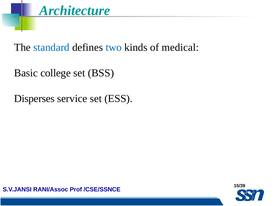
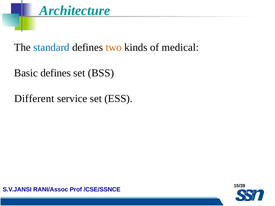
two colour: blue -> orange
Basic college: college -> defines
Disperses: Disperses -> Different
